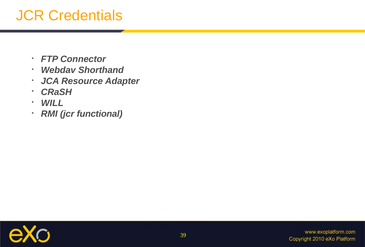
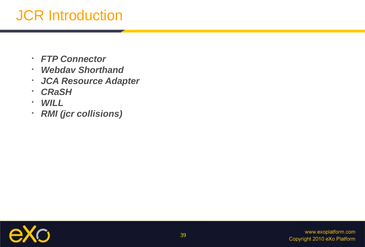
Credentials: Credentials -> Introduction
functional: functional -> collisions
